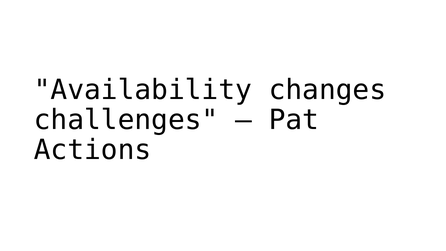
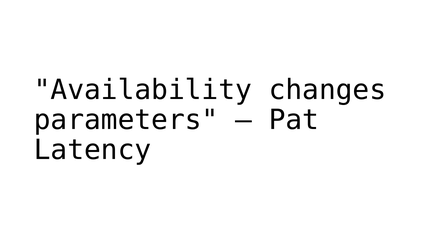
challenges: challenges -> parameters
Actions: Actions -> Latency
